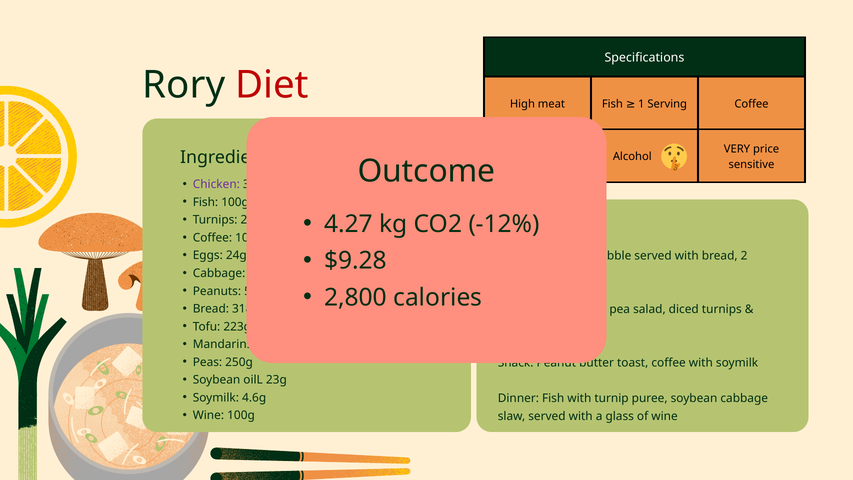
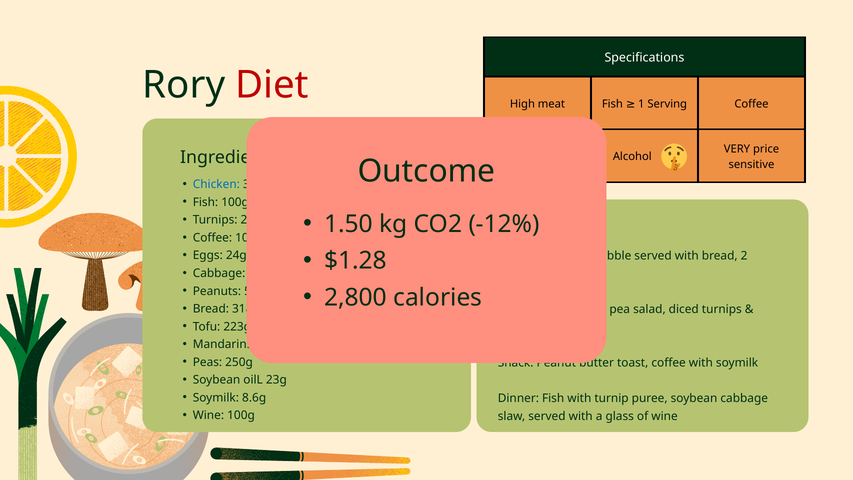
Chicken at (216, 184) colour: purple -> blue
4.27: 4.27 -> 1.50
$9.28: $9.28 -> $1.28
4.6g: 4.6g -> 8.6g
